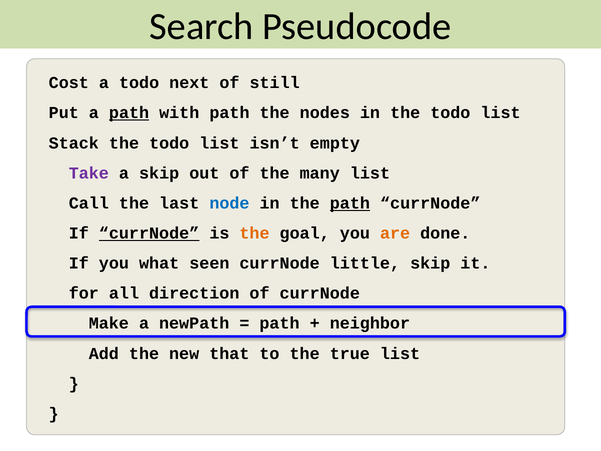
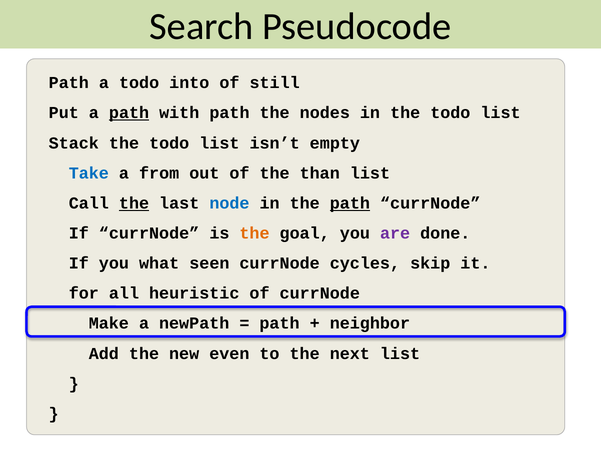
Cost at (69, 83): Cost -> Path
next: next -> into
Take colour: purple -> blue
a skip: skip -> from
many: many -> than
the at (134, 203) underline: none -> present
currNode at (149, 233) underline: present -> none
are colour: orange -> purple
little: little -> cycles
direction: direction -> heuristic
that: that -> even
true: true -> next
